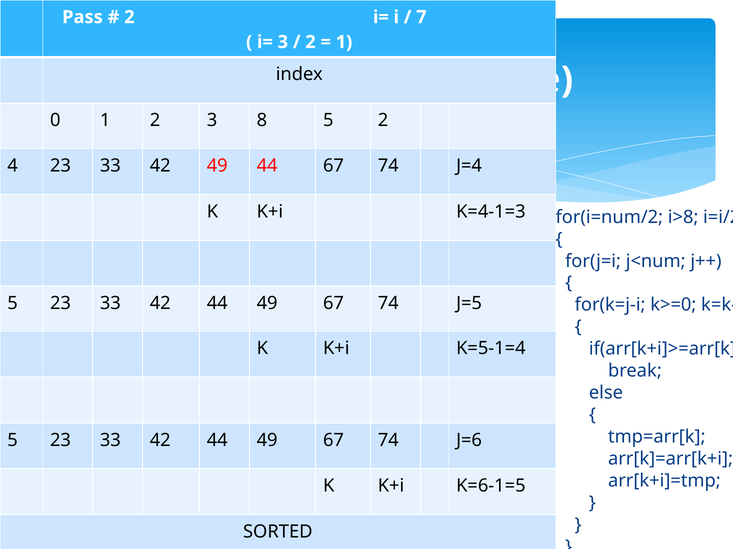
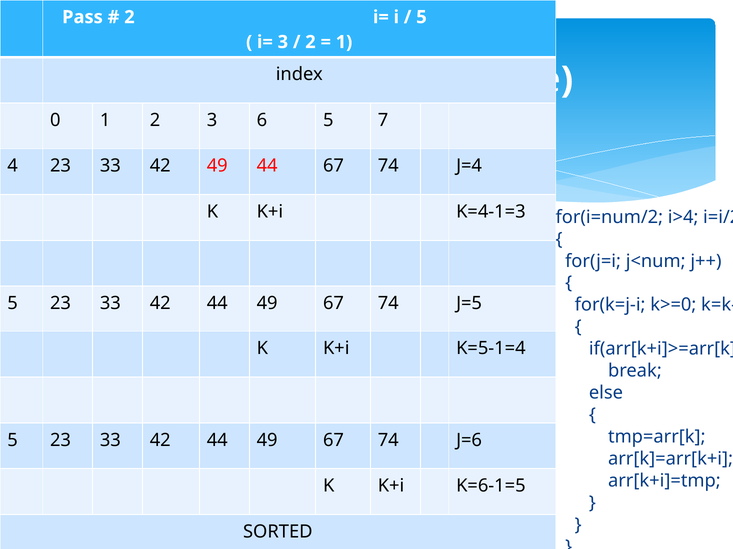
7 at (421, 17): 7 -> 5
8: 8 -> 6
5 2: 2 -> 7
i>8: i>8 -> i>4
